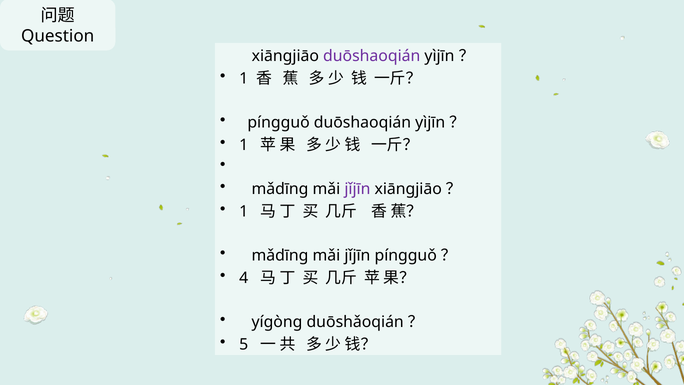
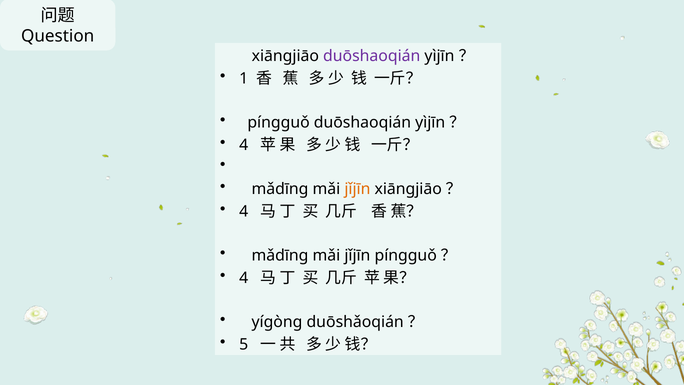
1 at (244, 145): 1 -> 4
jǐjīn at (357, 189) colour: purple -> orange
1 at (244, 211): 1 -> 4
